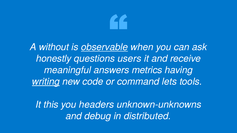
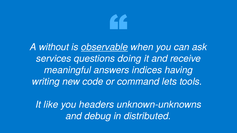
honestly: honestly -> services
users: users -> doing
metrics: metrics -> indices
writing underline: present -> none
this: this -> like
